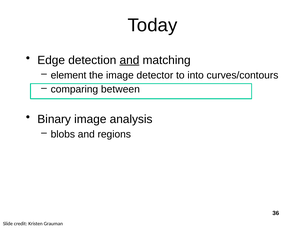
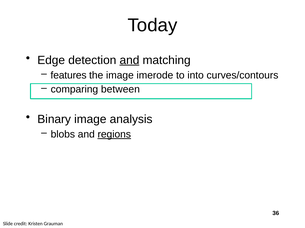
element: element -> features
detector: detector -> imerode
regions underline: none -> present
